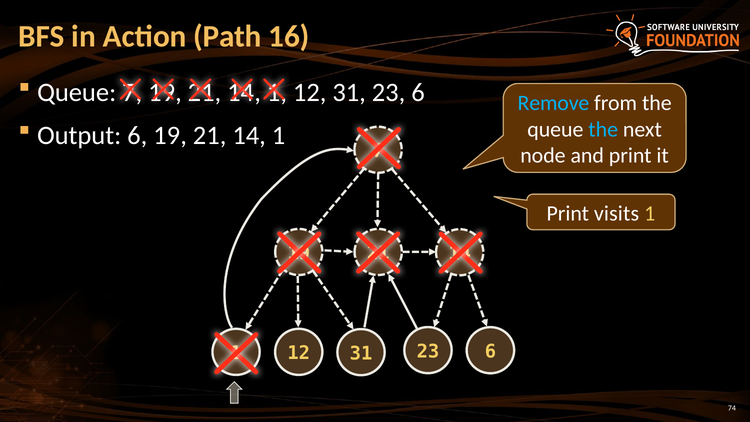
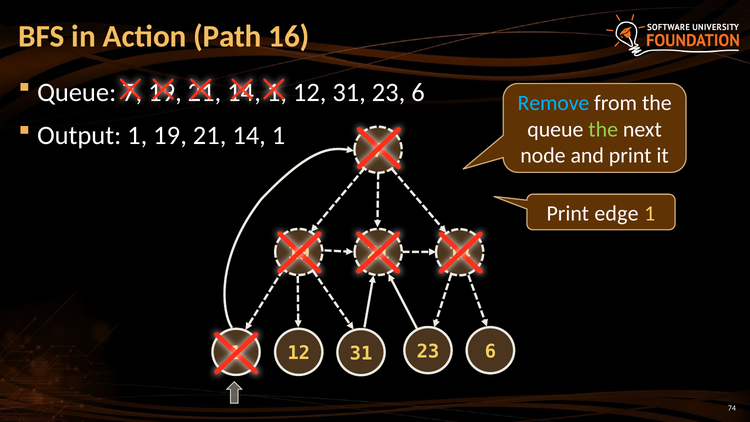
the at (603, 129) colour: light blue -> light green
Output 6: 6 -> 1
visits: visits -> edge
